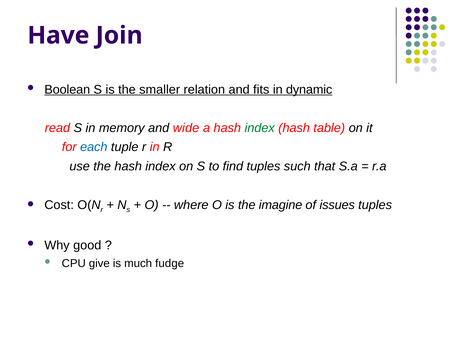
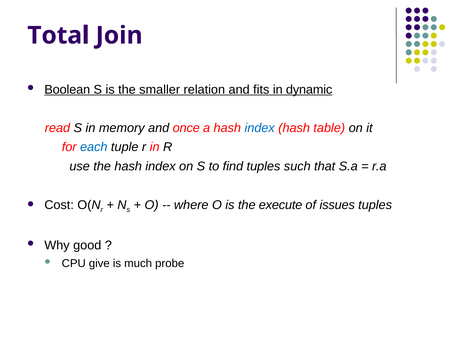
Have: Have -> Total
wide: wide -> once
index at (260, 128) colour: green -> blue
imagine: imagine -> execute
fudge: fudge -> probe
